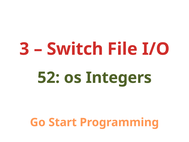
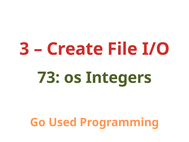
Switch: Switch -> Create
52: 52 -> 73
Start: Start -> Used
